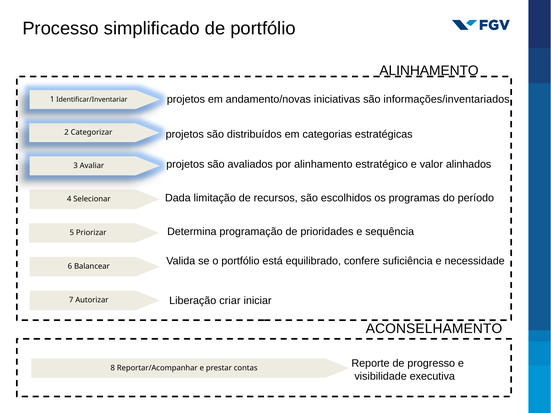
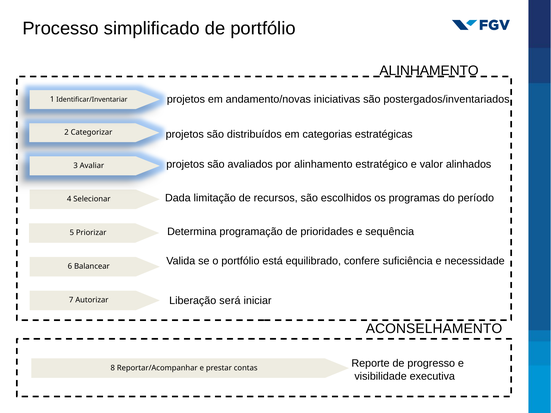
informações/inventariados: informações/inventariados -> postergados/inventariados
criar: criar -> será
